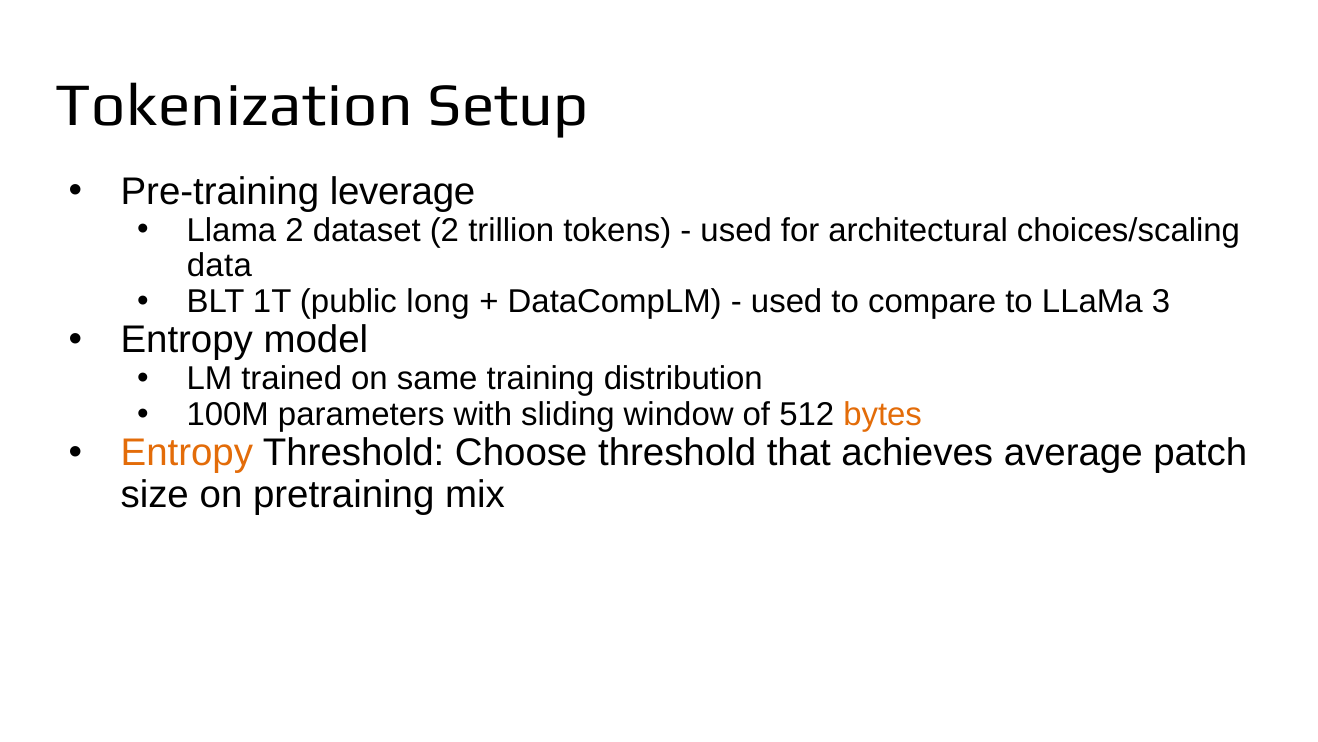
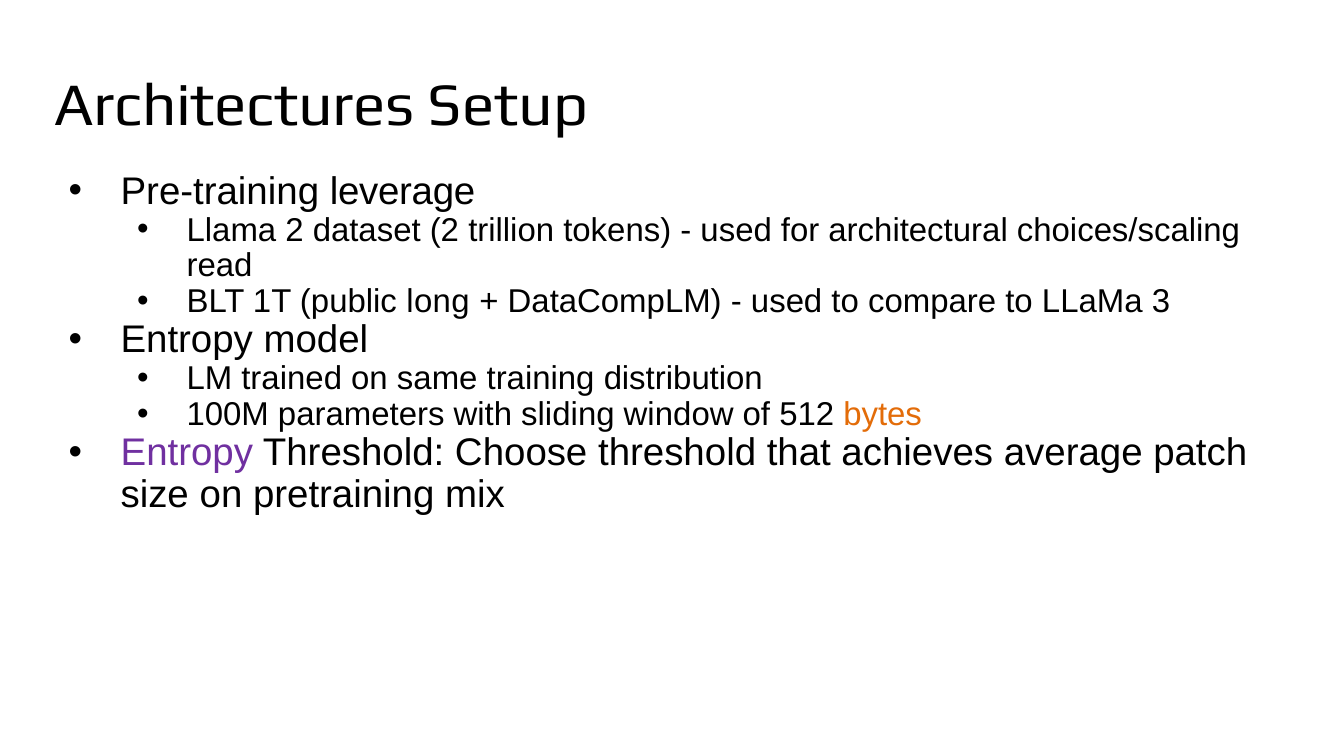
Tokenization: Tokenization -> Architectures
data: data -> read
Entropy at (187, 453) colour: orange -> purple
